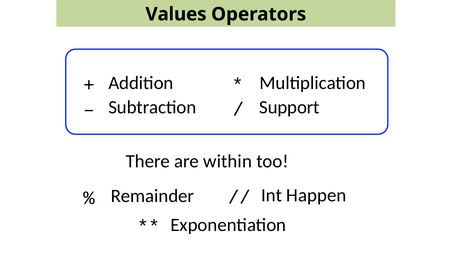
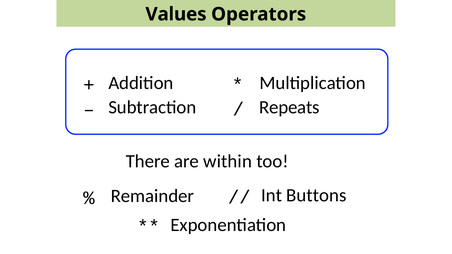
Support: Support -> Repeats
Happen: Happen -> Buttons
